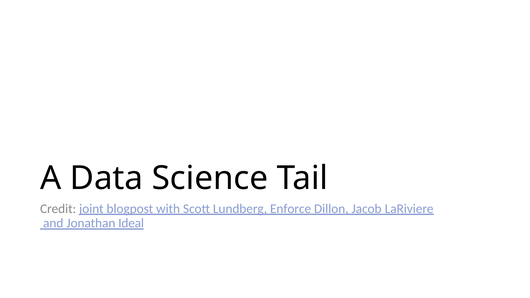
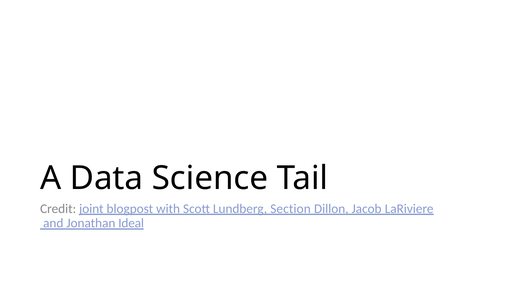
Enforce: Enforce -> Section
